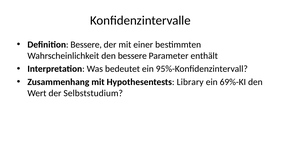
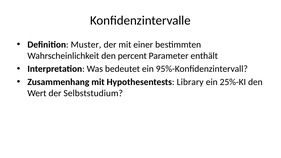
Definition Bessere: Bessere -> Muster
den bessere: bessere -> percent
69%-KI: 69%-KI -> 25%-KI
